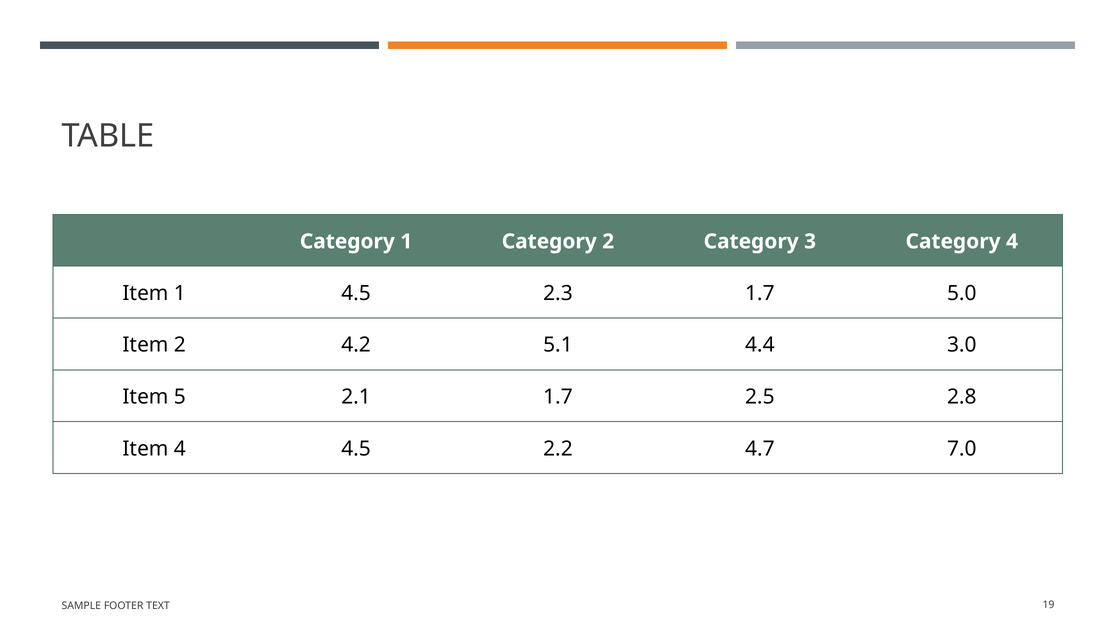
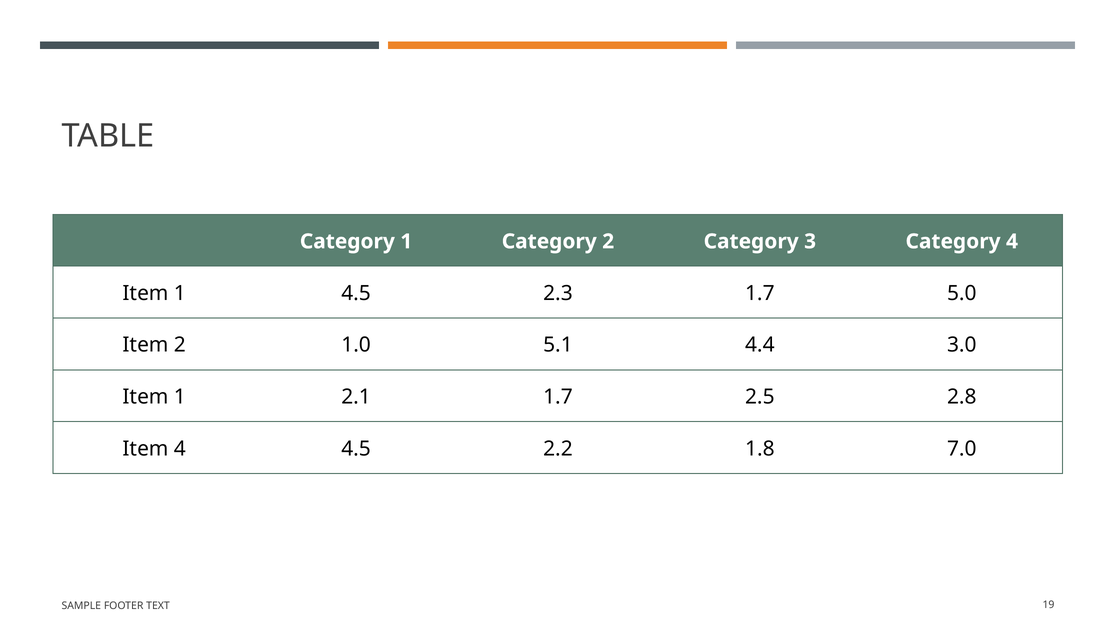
4.2: 4.2 -> 1.0
5 at (180, 397): 5 -> 1
4.7: 4.7 -> 1.8
